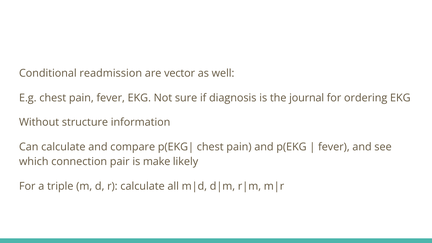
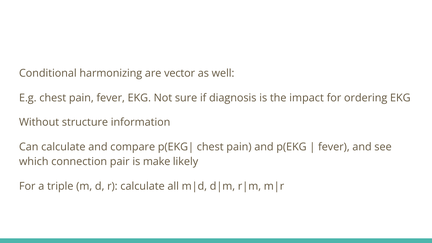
readmission: readmission -> harmonizing
journal: journal -> impact
